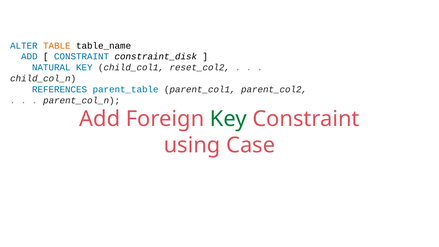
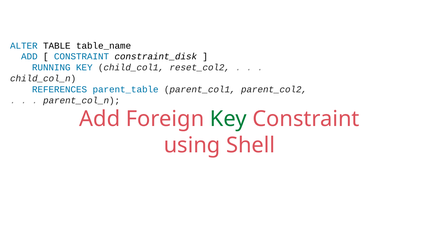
TABLE colour: orange -> black
NATURAL: NATURAL -> RUNNING
Case: Case -> Shell
